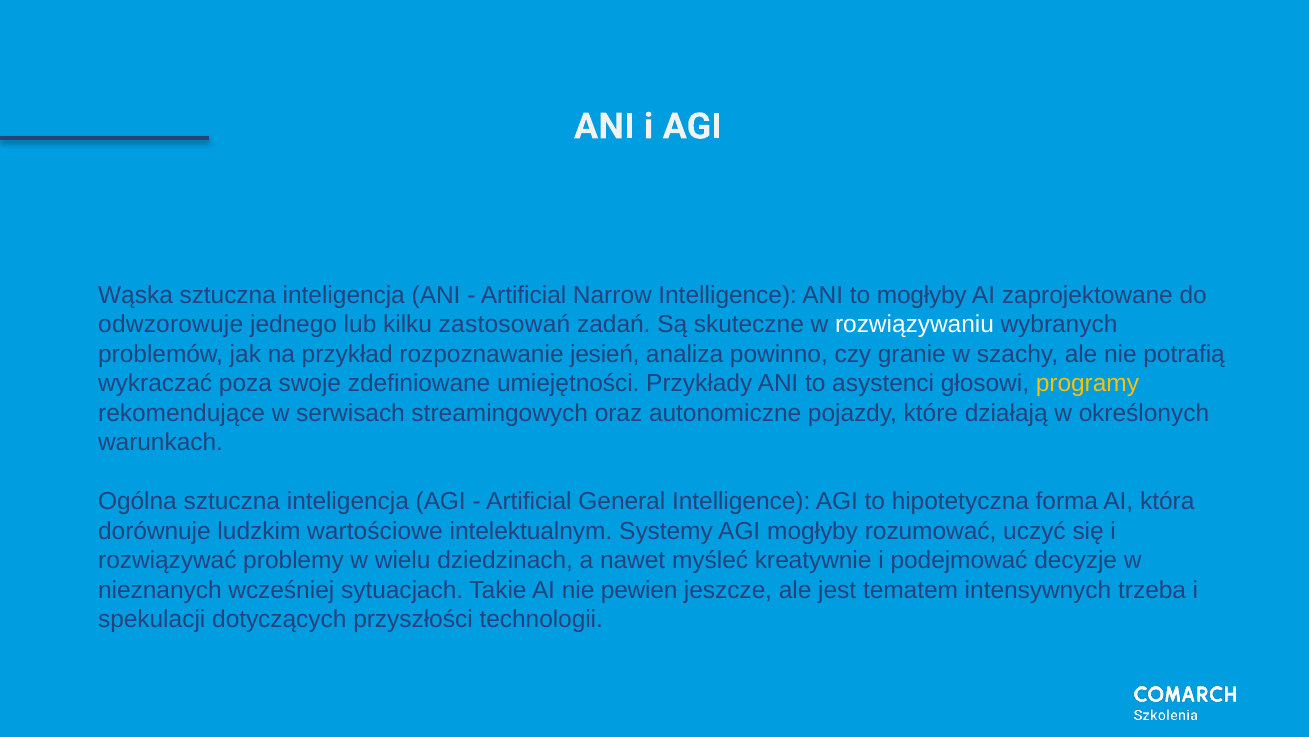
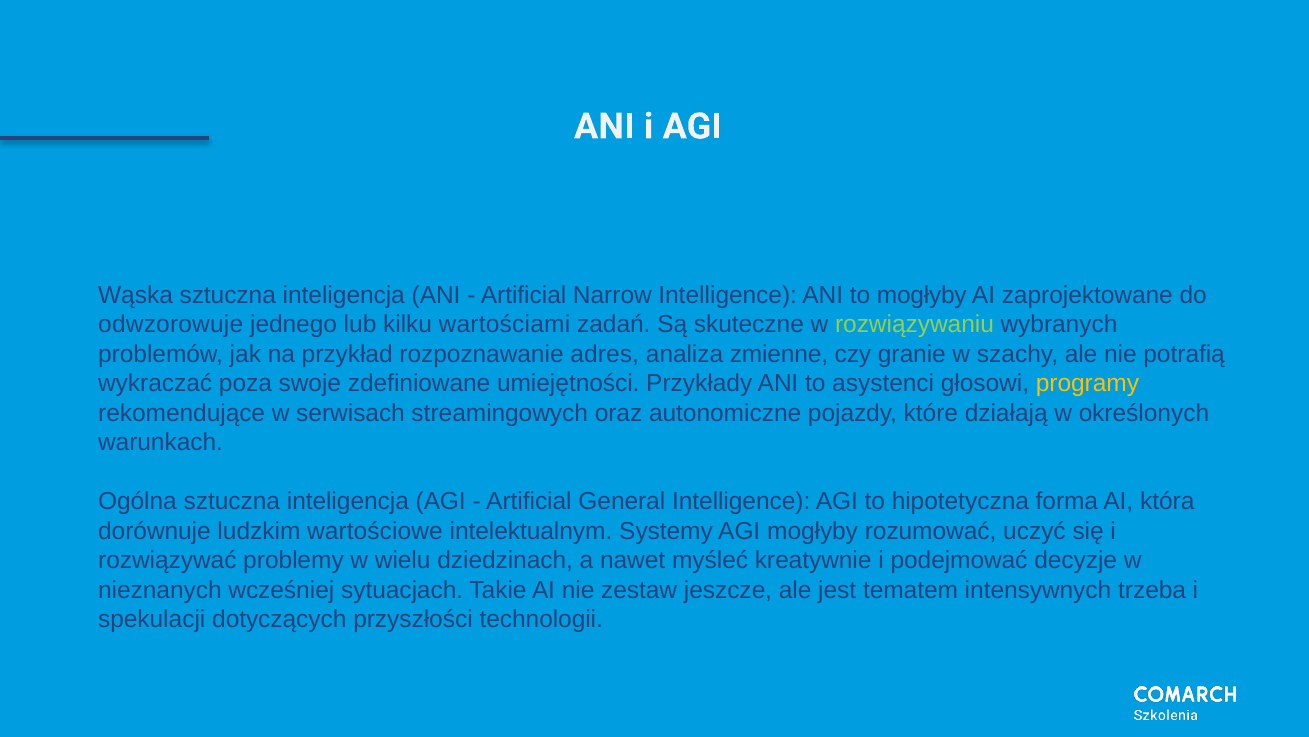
zastosowań: zastosowań -> wartościami
rozwiązywaniu colour: white -> light green
jesień: jesień -> adres
powinno: powinno -> zmienne
pewien: pewien -> zestaw
